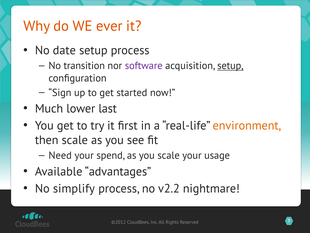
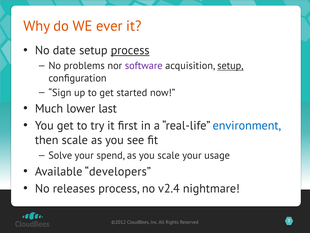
process at (130, 50) underline: none -> present
transition: transition -> problems
environment colour: orange -> blue
Need: Need -> Solve
advantages: advantages -> developers
simplify: simplify -> releases
v2.2: v2.2 -> v2.4
